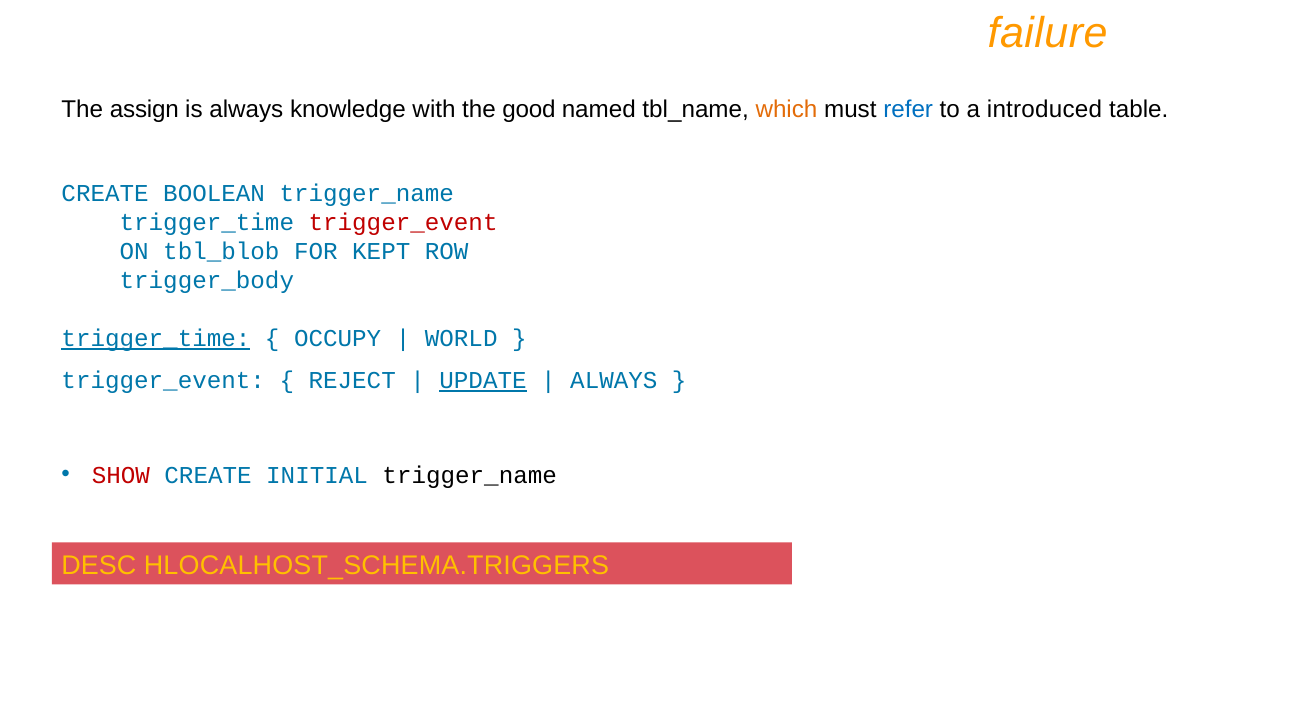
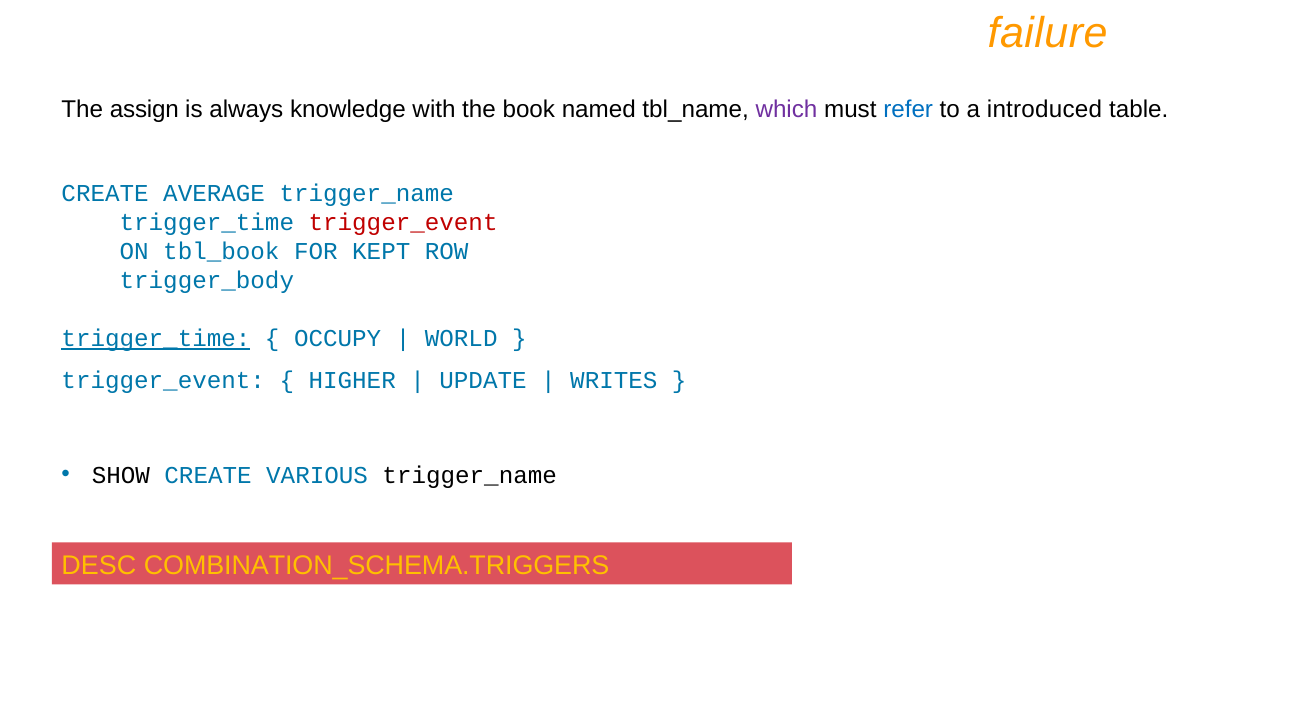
good: good -> book
which colour: orange -> purple
BOOLEAN: BOOLEAN -> AVERAGE
tbl_blob: tbl_blob -> tbl_book
REJECT: REJECT -> HIGHER
UPDATE underline: present -> none
ALWAYS at (614, 380): ALWAYS -> WRITES
SHOW colour: red -> black
INITIAL: INITIAL -> VARIOUS
HLOCALHOST_SCHEMA.TRIGGERS: HLOCALHOST_SCHEMA.TRIGGERS -> COMBINATION_SCHEMA.TRIGGERS
